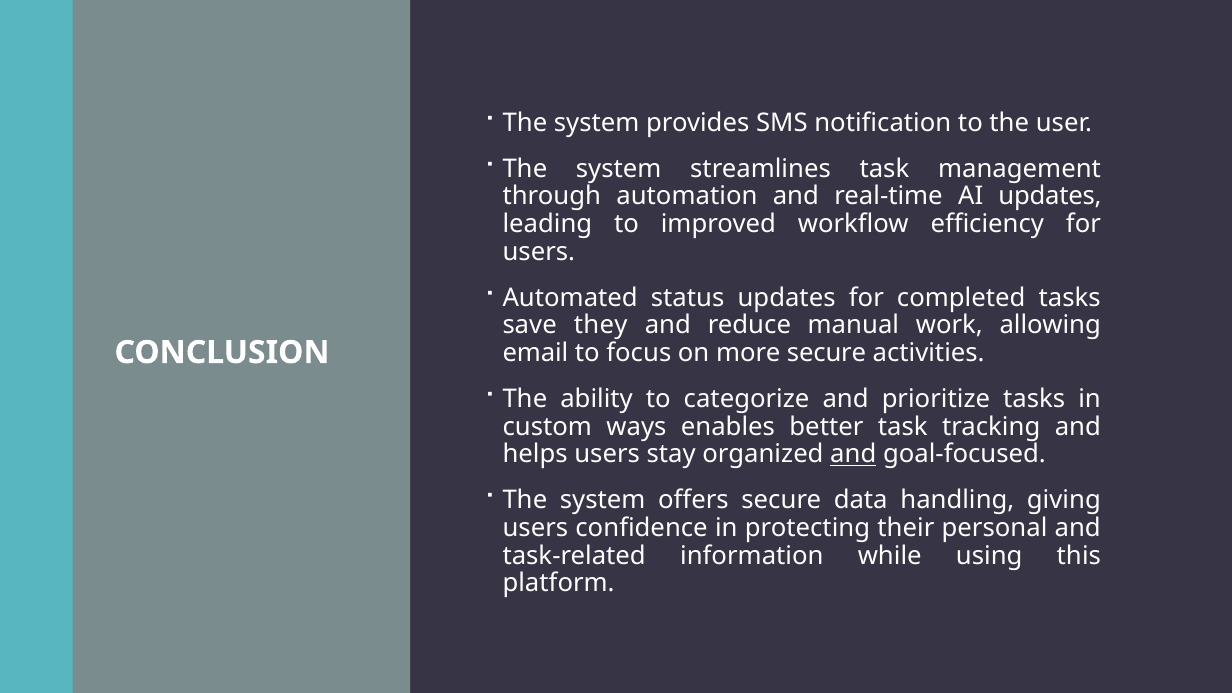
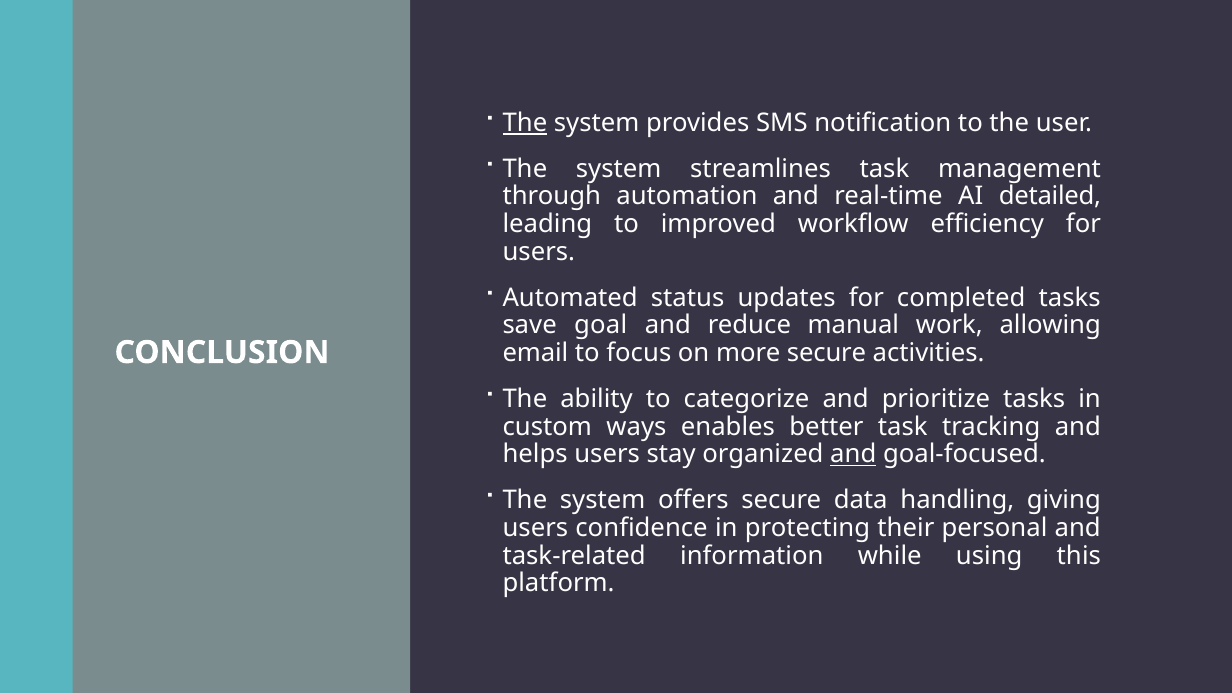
The at (525, 123) underline: none -> present
AI updates: updates -> detailed
they: they -> goal
